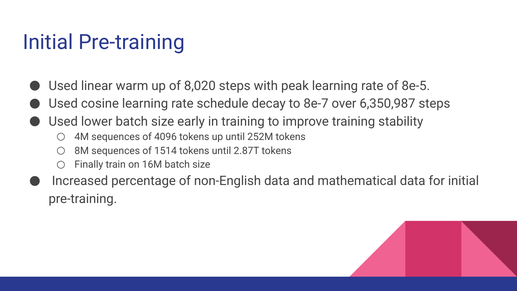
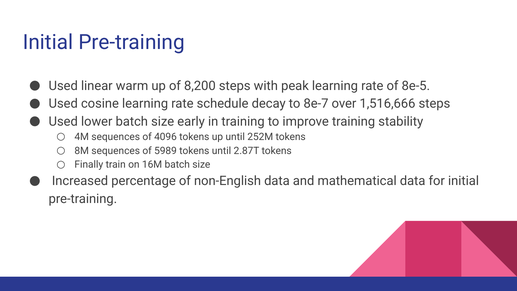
8,020: 8,020 -> 8,200
6,350,987: 6,350,987 -> 1,516,666
1514: 1514 -> 5989
